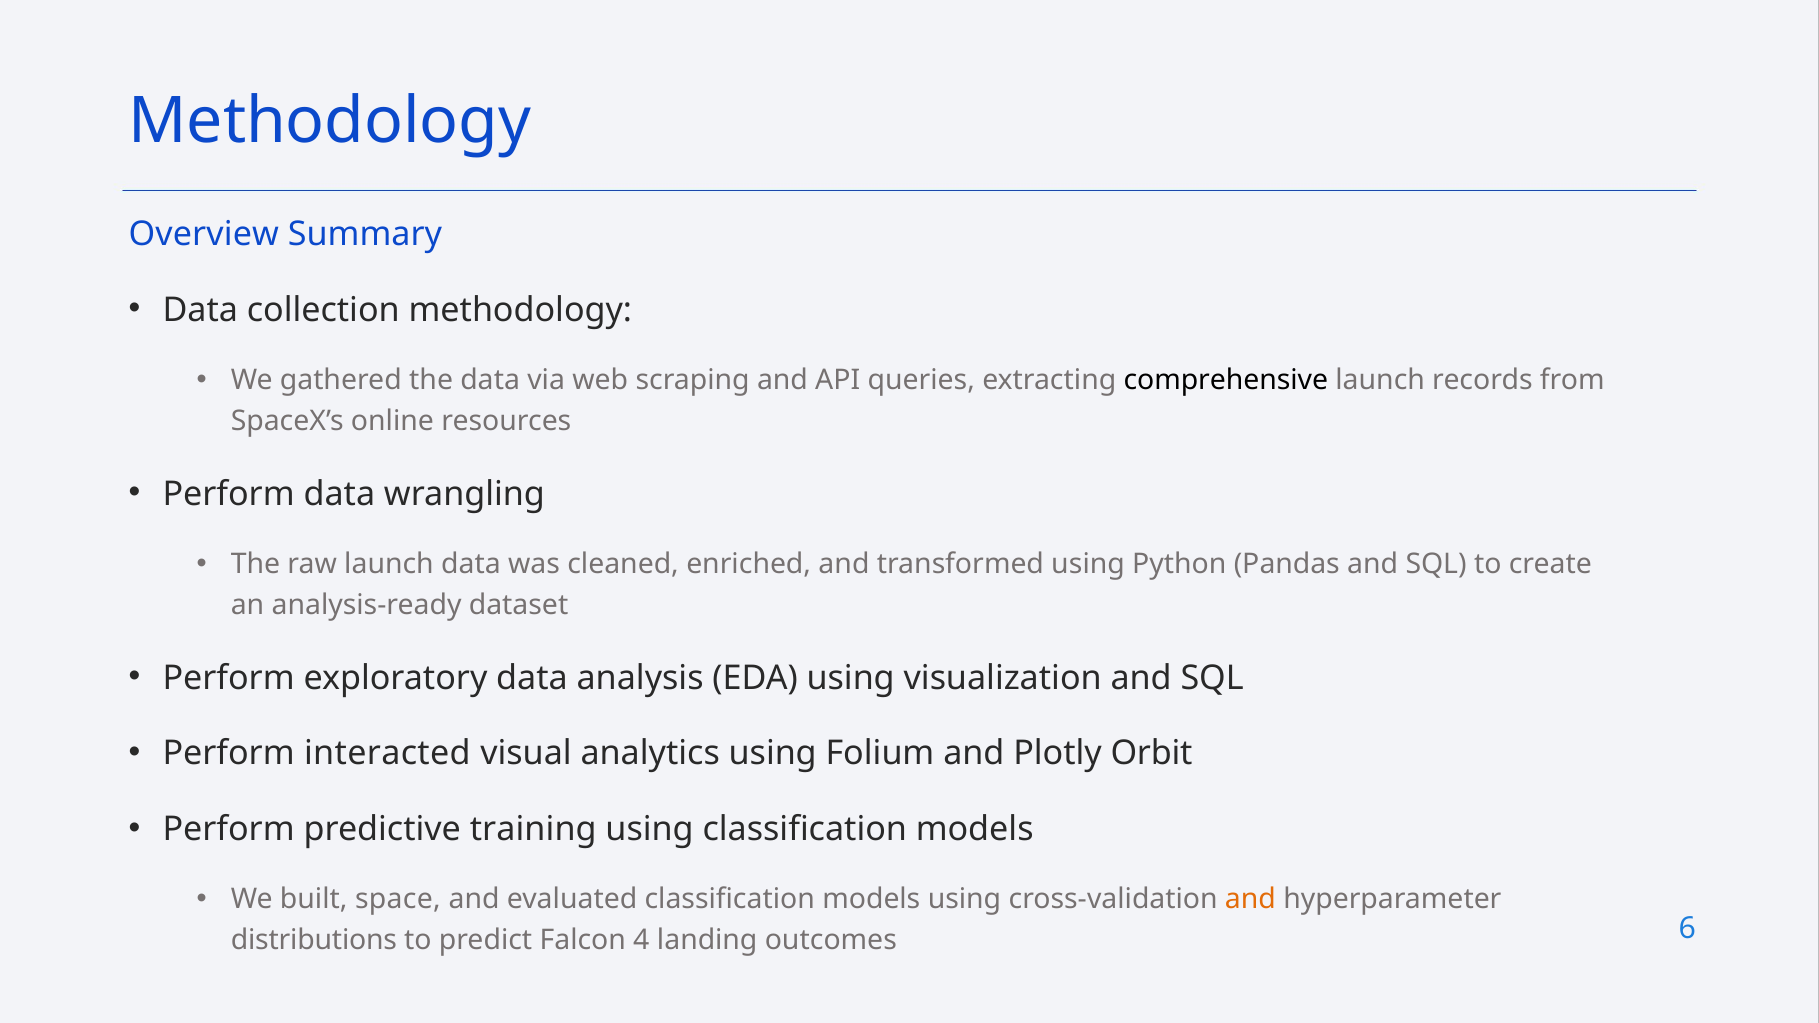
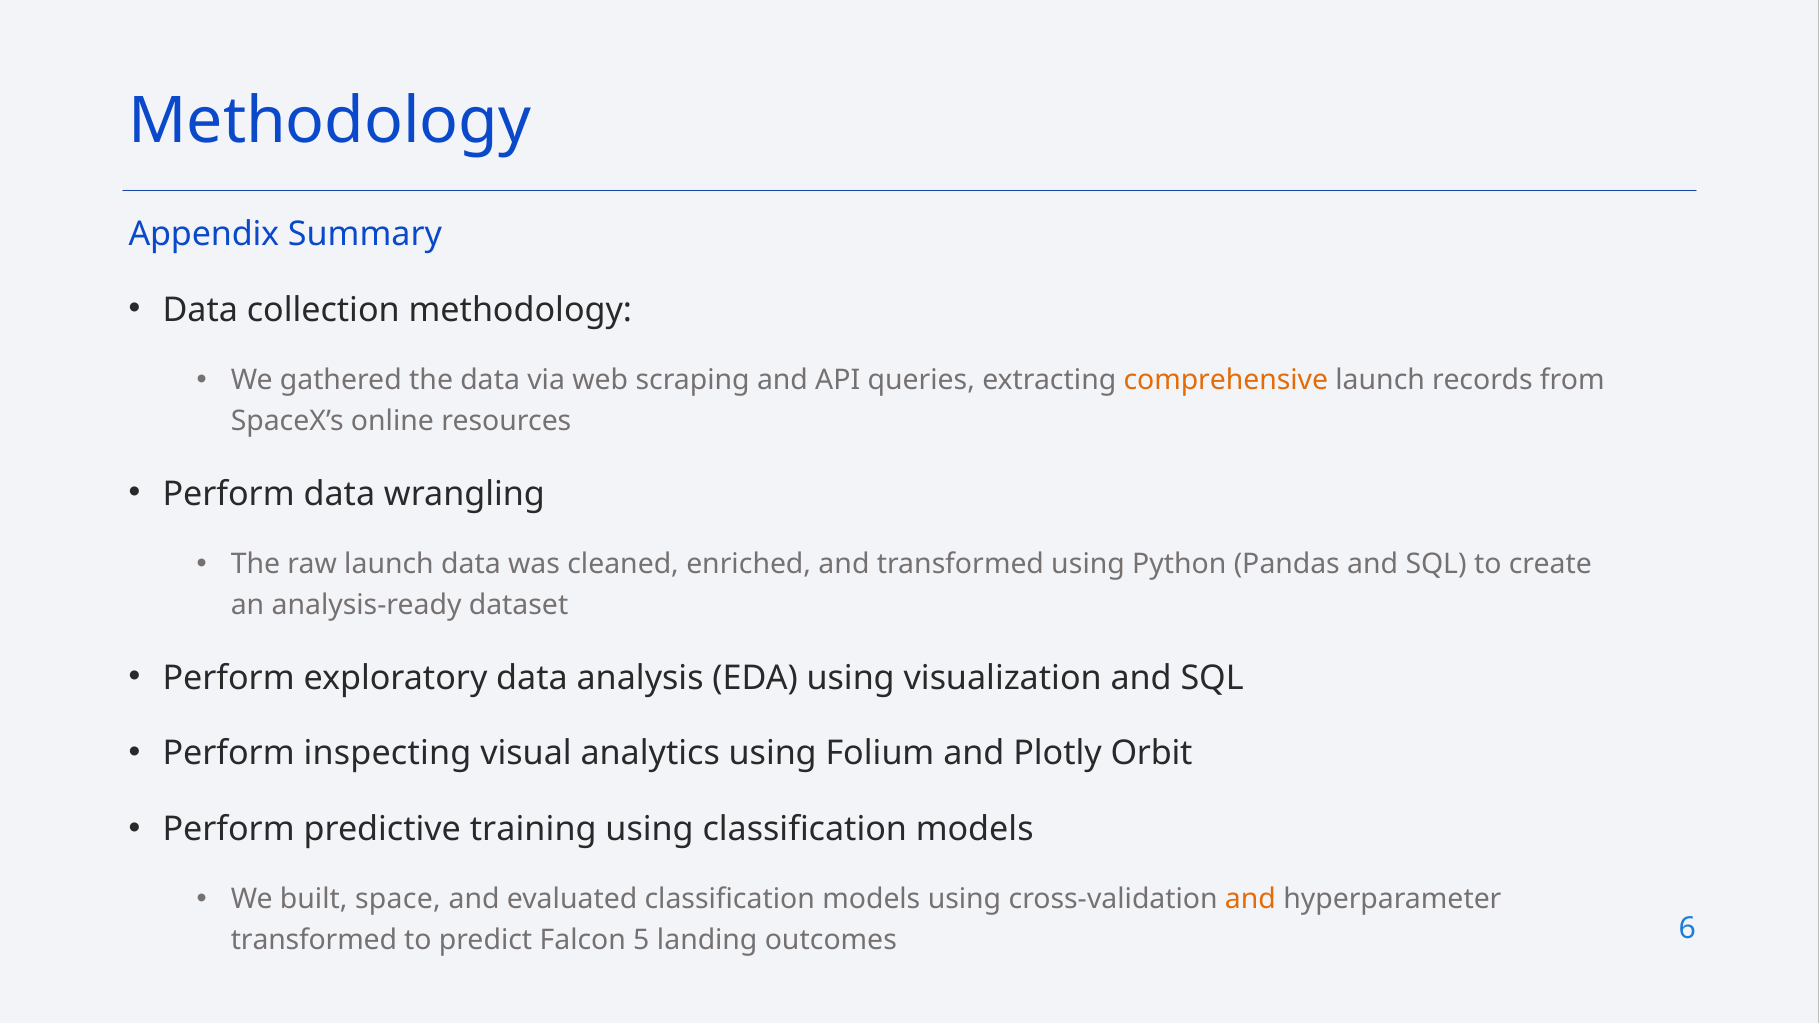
Overview: Overview -> Appendix
comprehensive colour: black -> orange
interacted: interacted -> inspecting
distributions at (314, 941): distributions -> transformed
4: 4 -> 5
